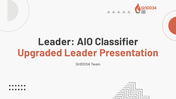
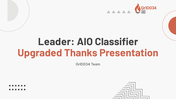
Upgraded Leader: Leader -> Thanks
